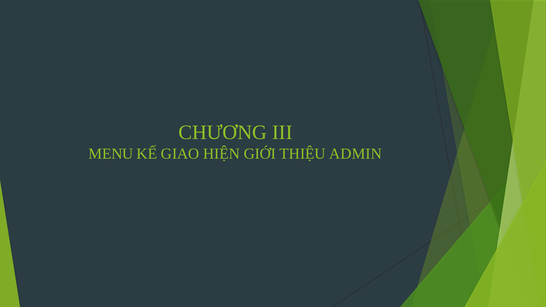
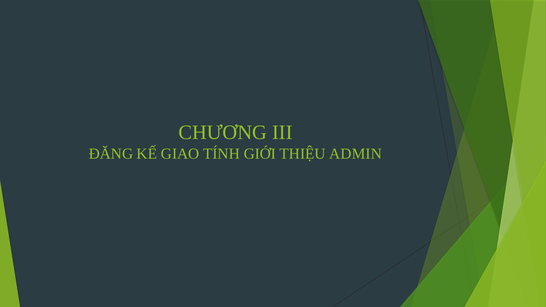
MENU: MENU -> ĐĂNG
HIỆN: HIỆN -> TÍNH
